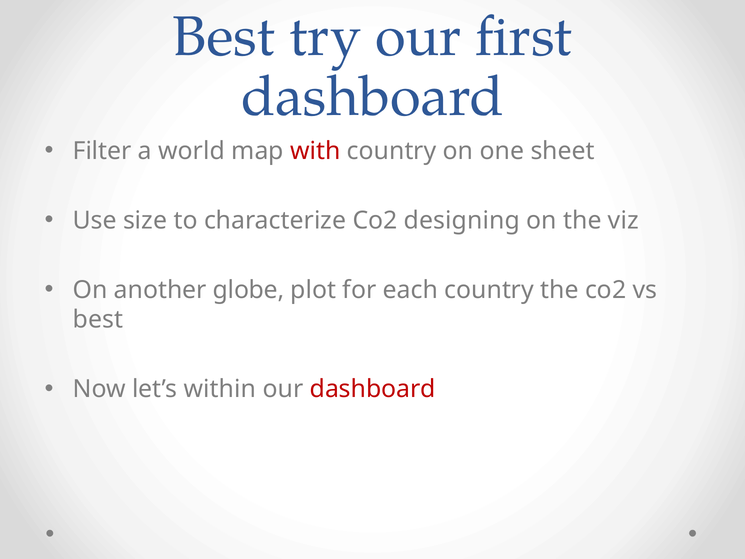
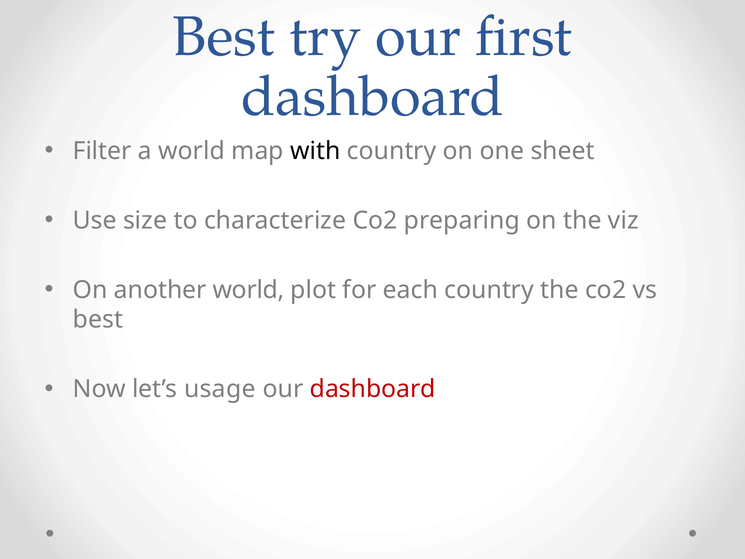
with colour: red -> black
designing: designing -> preparing
another globe: globe -> world
within: within -> usage
